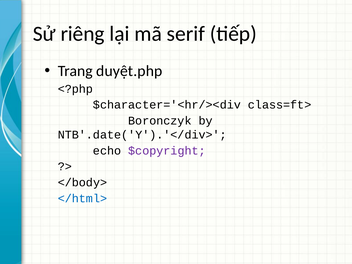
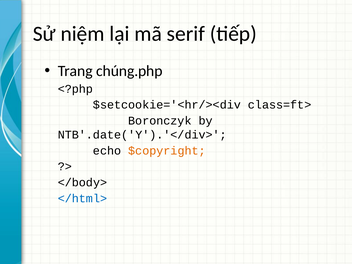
riêng: riêng -> niệm
duyệt.php: duyệt.php -> chúng.php
$character='<hr/><div: $character='<hr/><div -> $setcookie='<hr/><div
$copyright colour: purple -> orange
